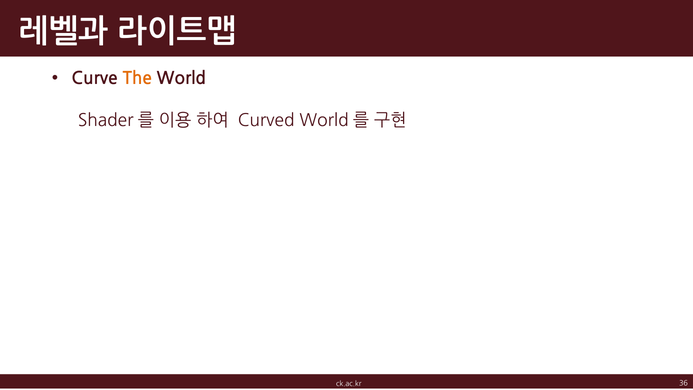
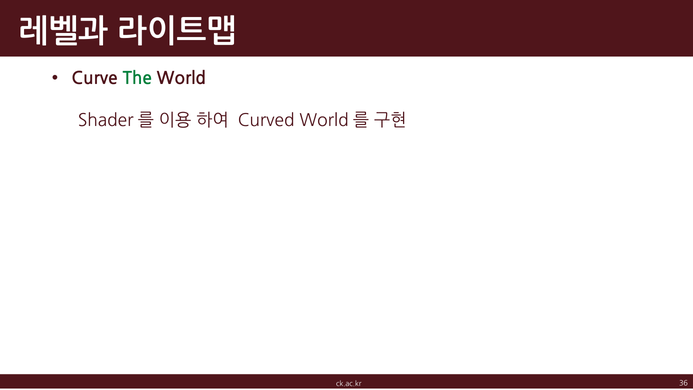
The colour: orange -> green
